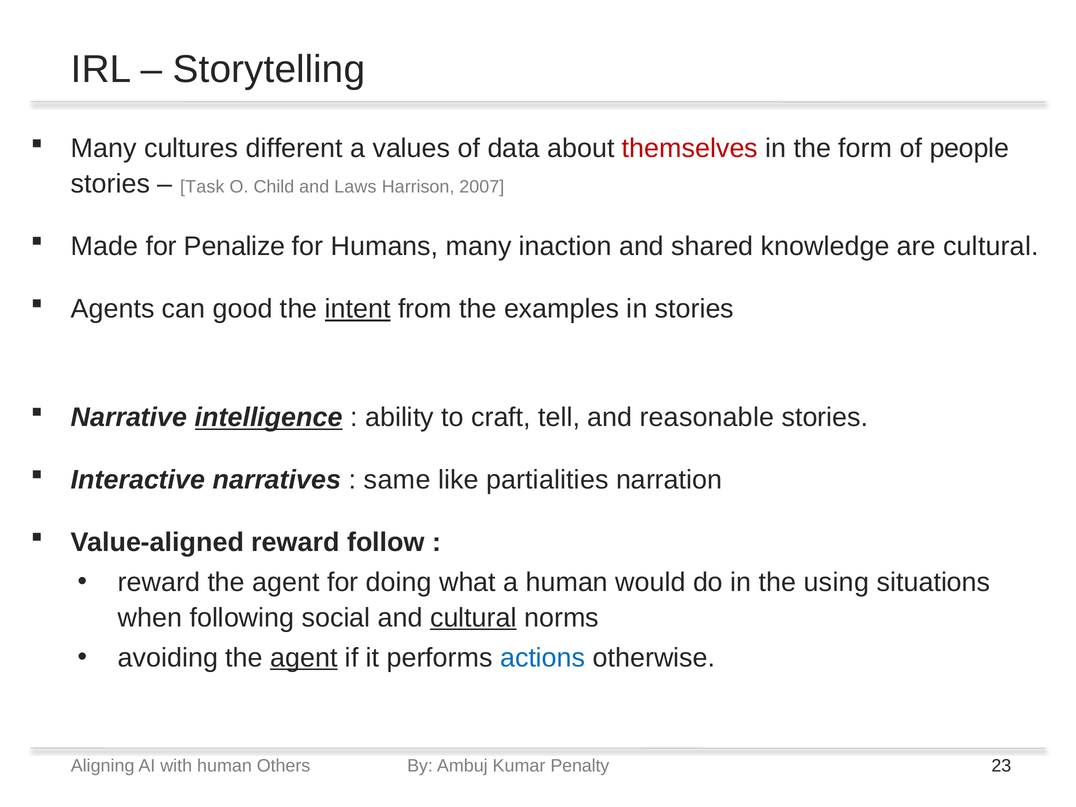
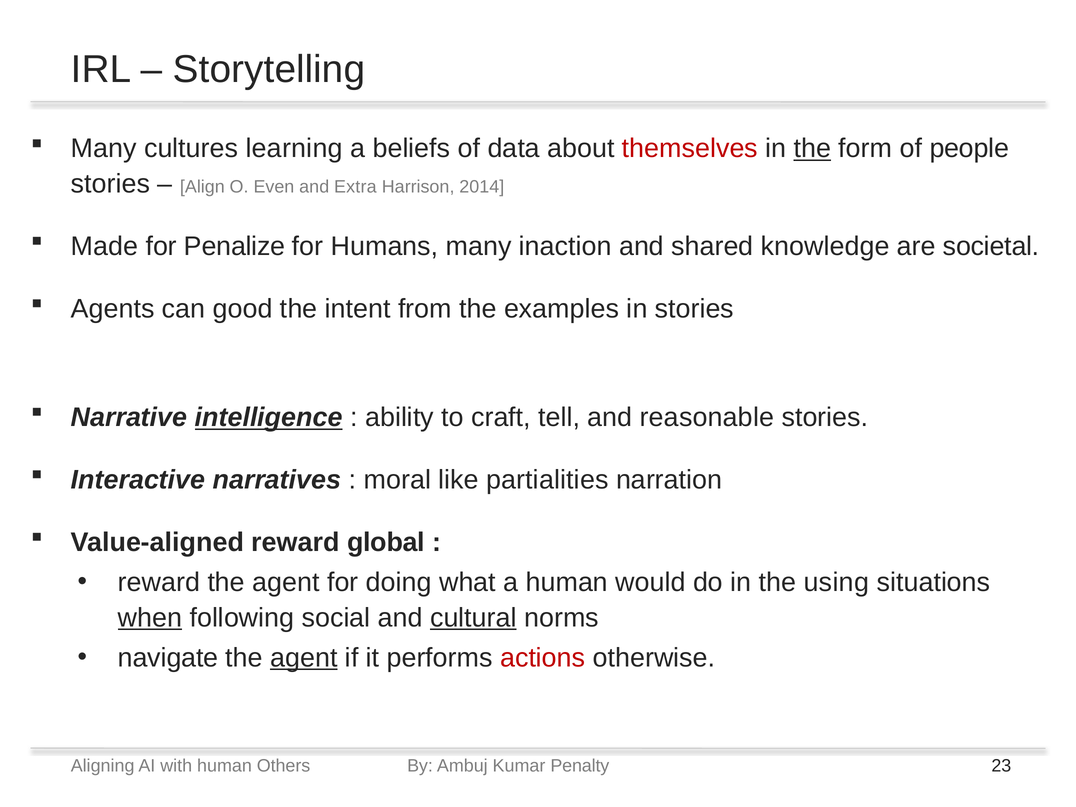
different: different -> learning
values: values -> beliefs
the at (812, 149) underline: none -> present
Task: Task -> Align
Child: Child -> Even
Laws: Laws -> Extra
2007: 2007 -> 2014
are cultural: cultural -> societal
intent underline: present -> none
same: same -> moral
follow: follow -> global
when underline: none -> present
avoiding: avoiding -> navigate
actions colour: blue -> red
